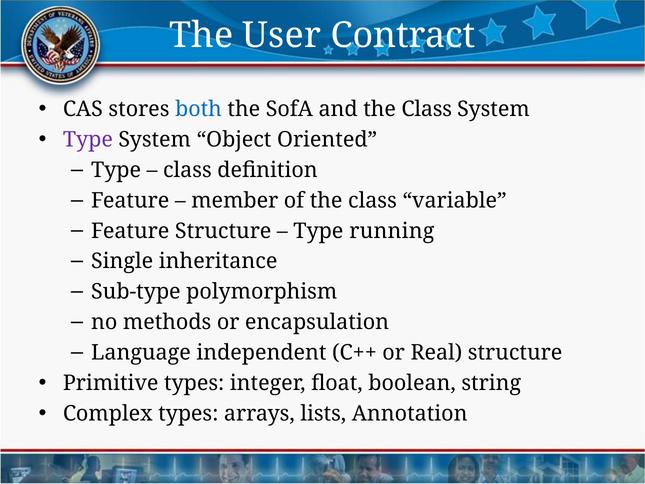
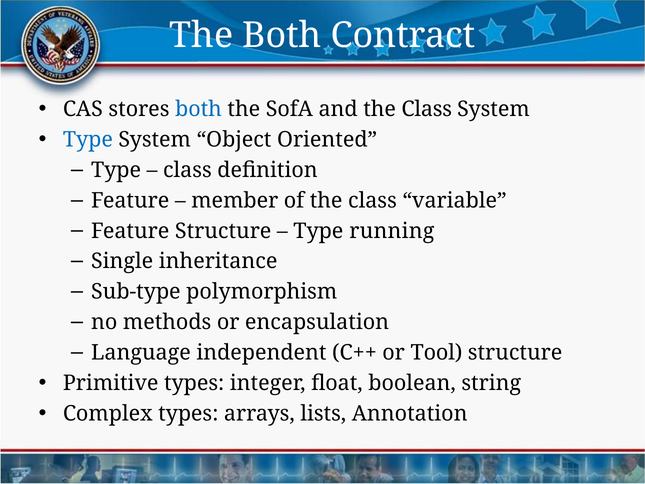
The User: User -> Both
Type at (88, 139) colour: purple -> blue
Real: Real -> Tool
